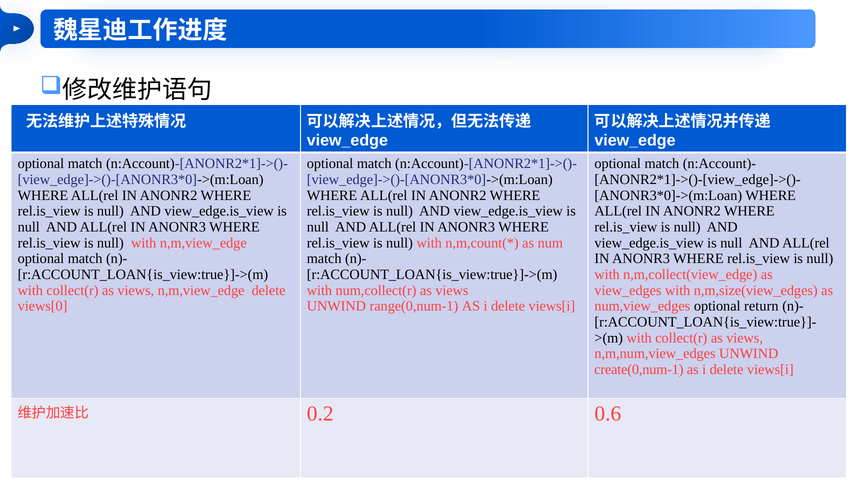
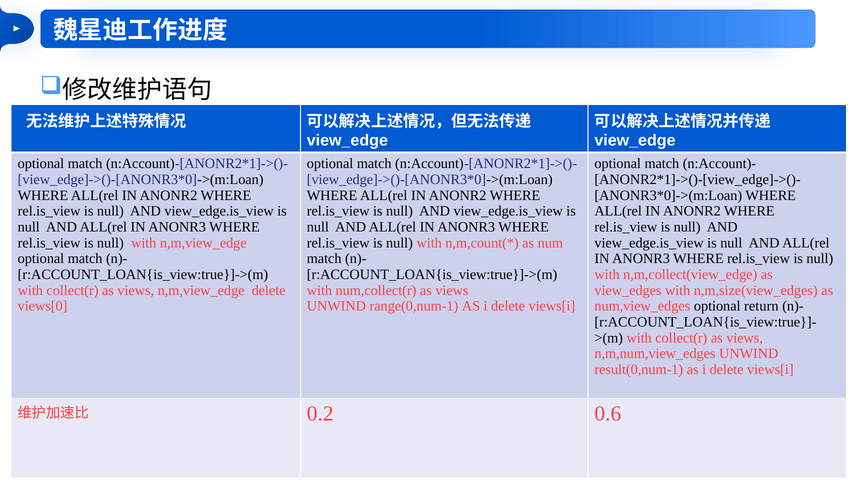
create(0,num-1: create(0,num-1 -> result(0,num-1
